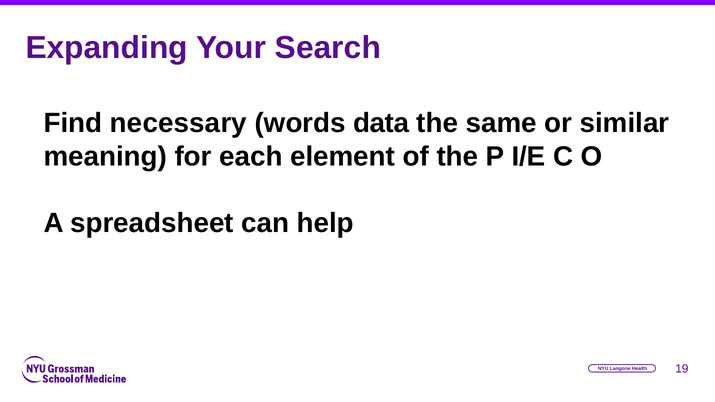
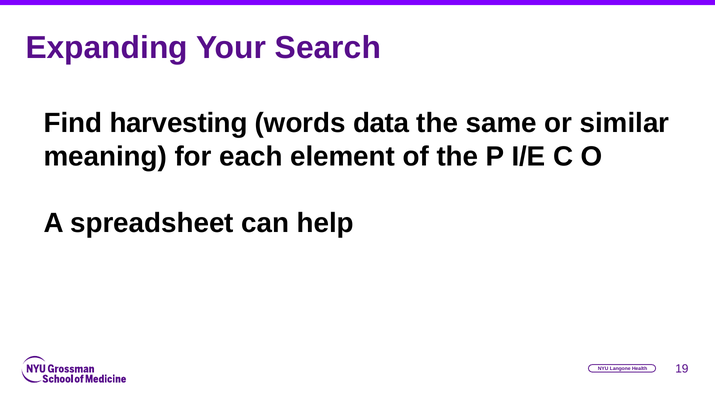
necessary: necessary -> harvesting
